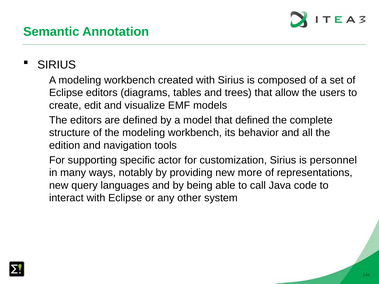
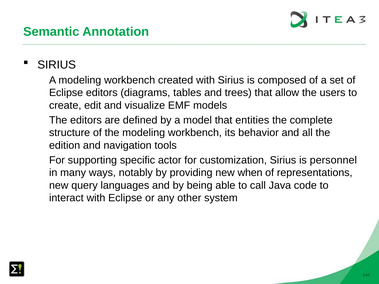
that defined: defined -> entities
more: more -> when
